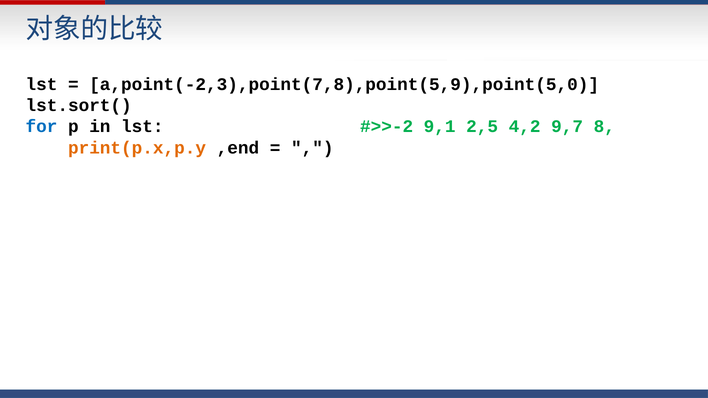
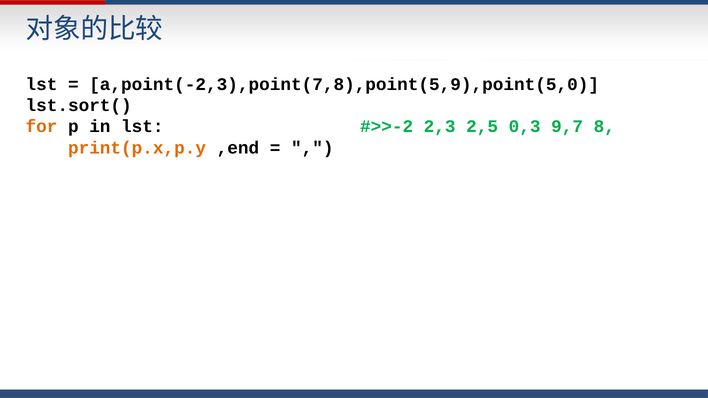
for colour: blue -> orange
9,1: 9,1 -> 2,3
4,2: 4,2 -> 0,3
